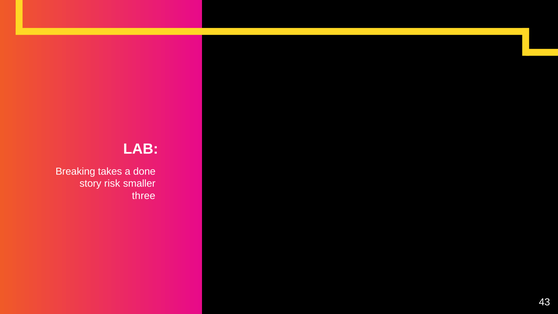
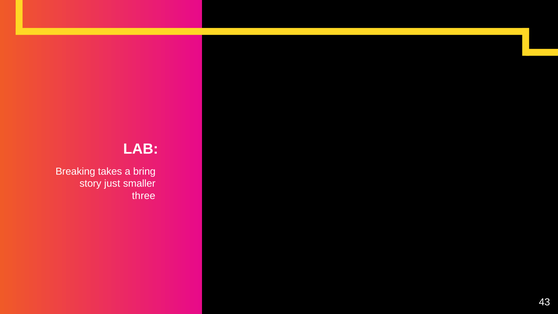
done: done -> bring
risk: risk -> just
